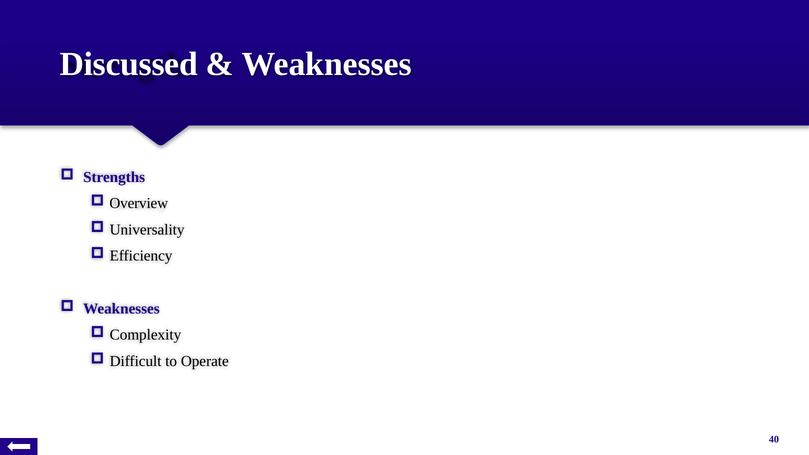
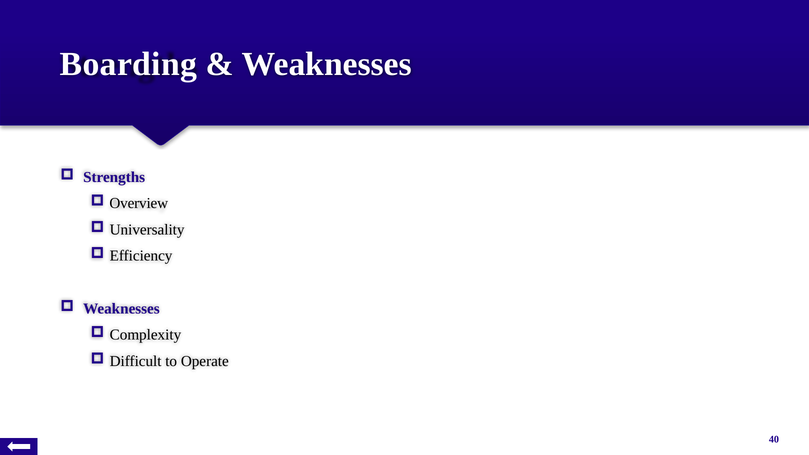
Discussed: Discussed -> Boarding
